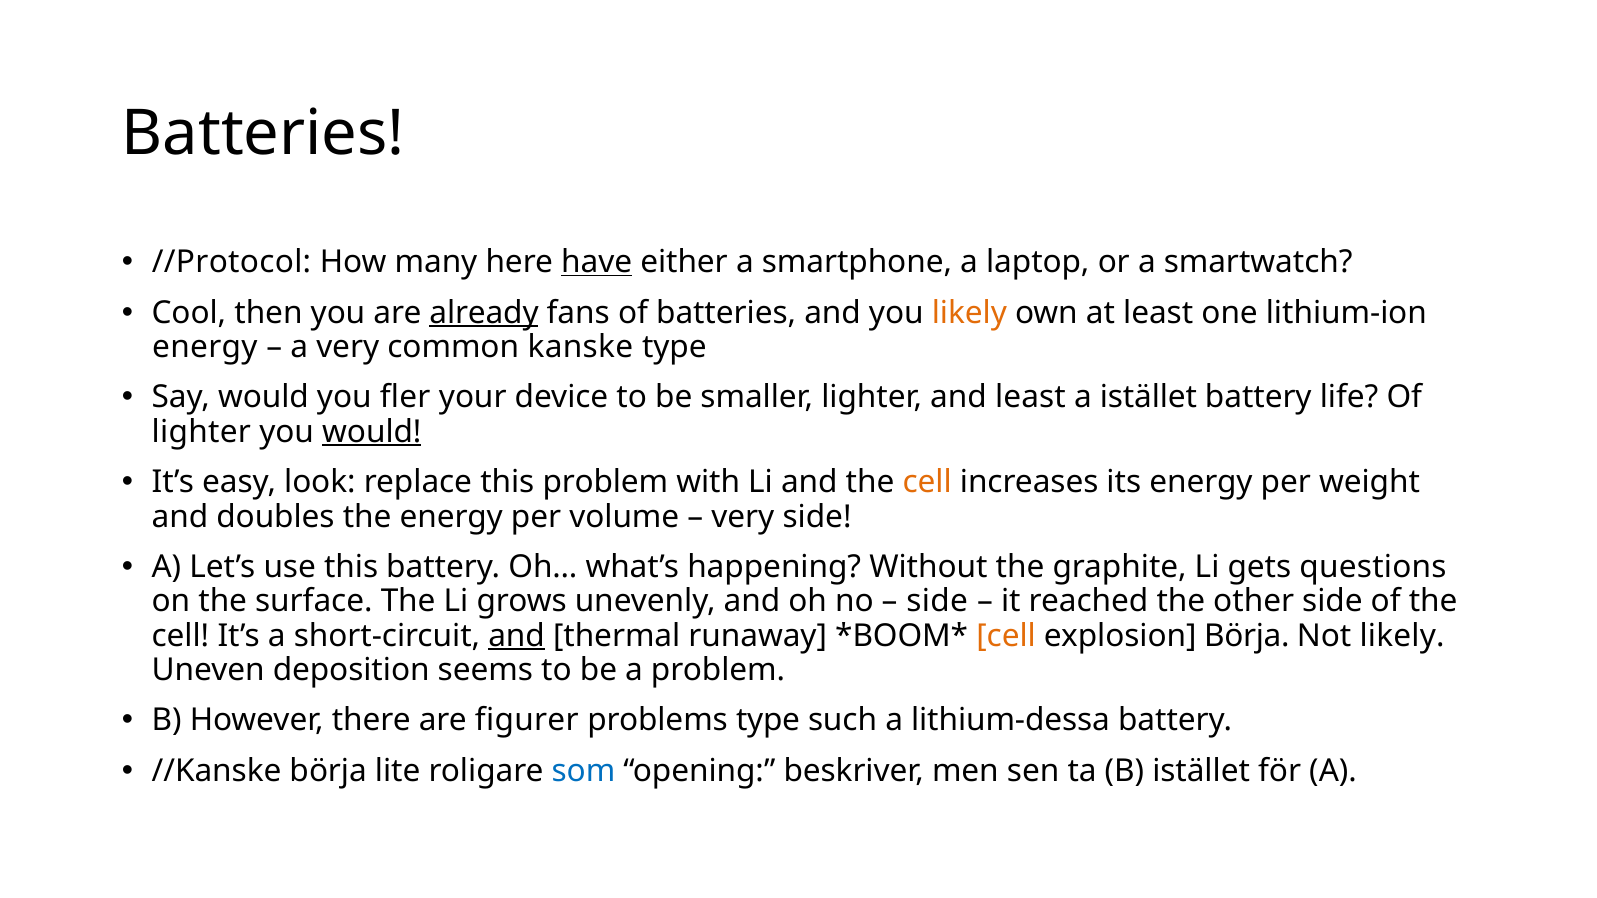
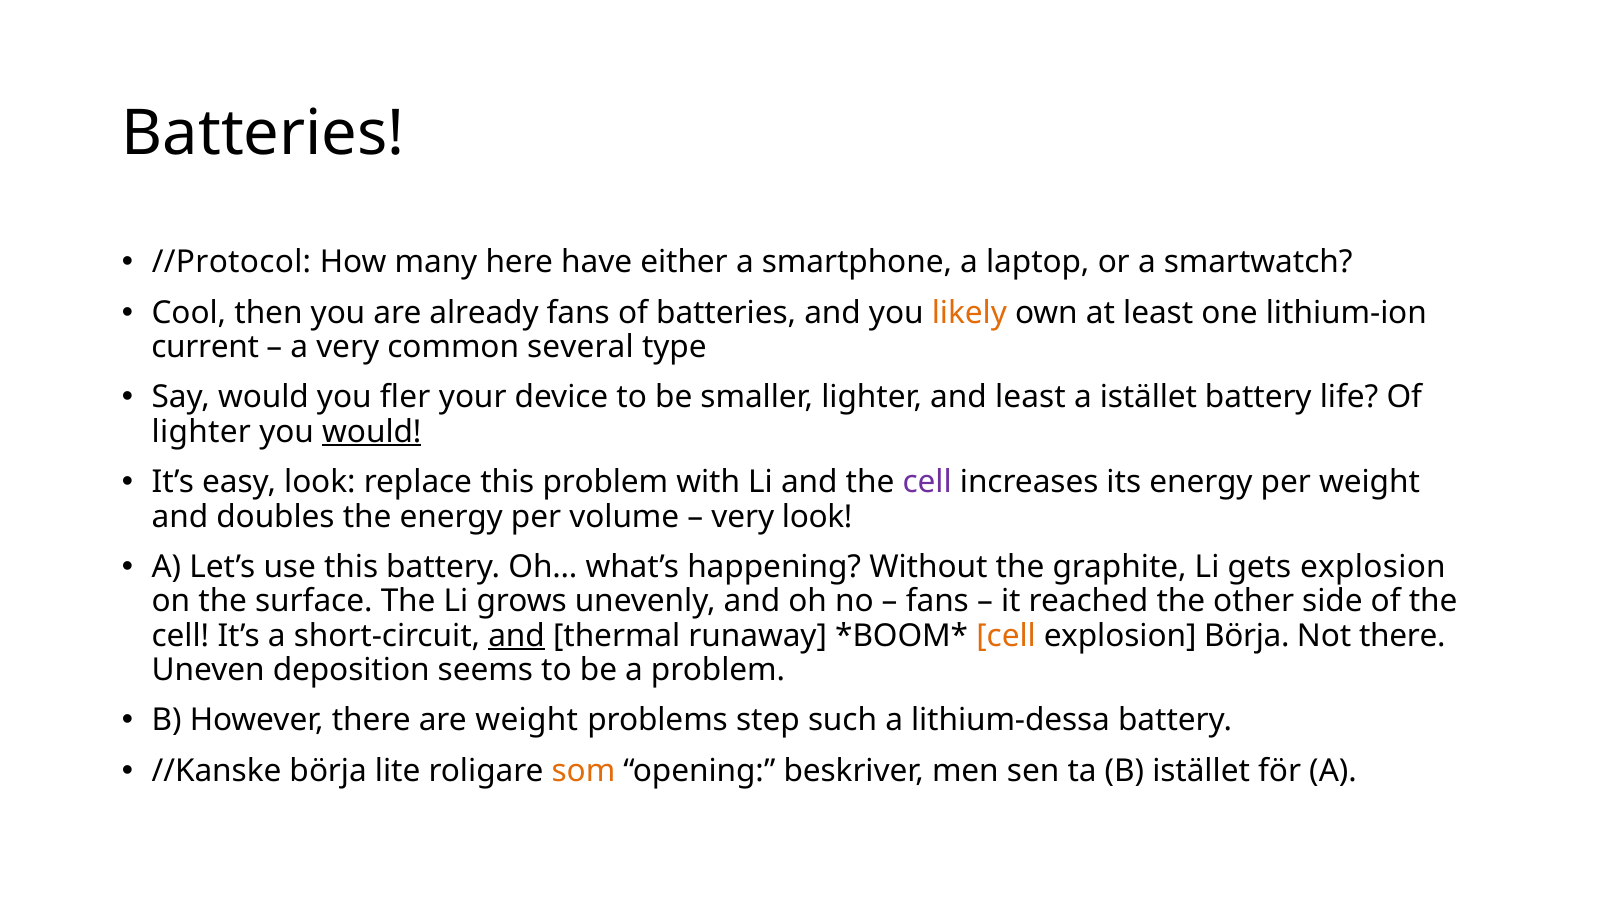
have underline: present -> none
already underline: present -> none
energy at (205, 347): energy -> current
kanske: kanske -> several
cell at (927, 483) colour: orange -> purple
very side: side -> look
gets questions: questions -> explosion
side at (937, 602): side -> fans
Not likely: likely -> there
are figurer: figurer -> weight
problems type: type -> step
som colour: blue -> orange
